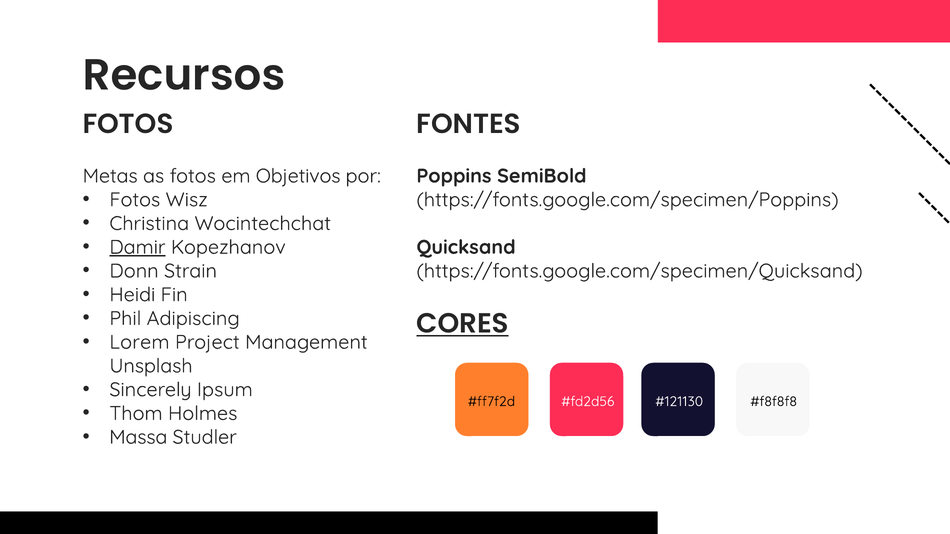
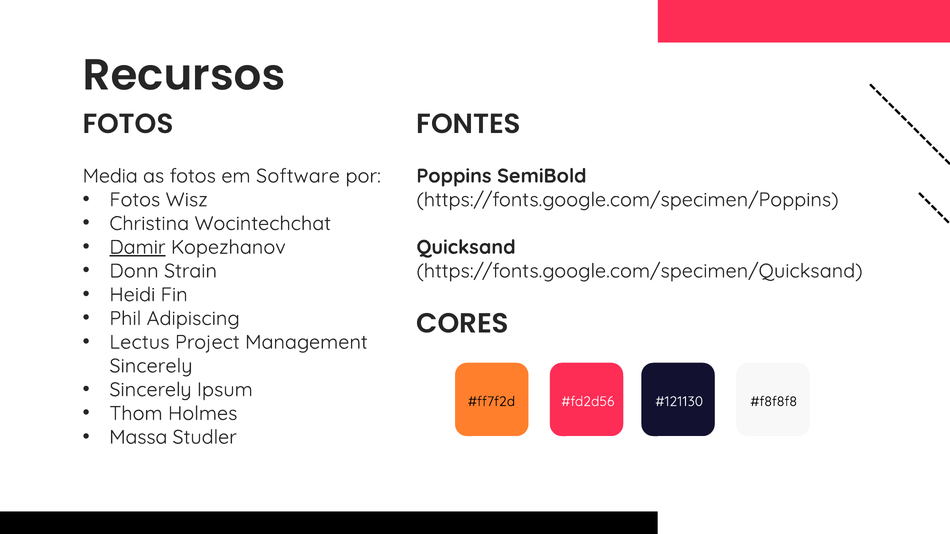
Metas: Metas -> Media
Objetivos: Objetivos -> Software
CORES underline: present -> none
Lorem: Lorem -> Lectus
Unsplash at (151, 366): Unsplash -> Sincerely
